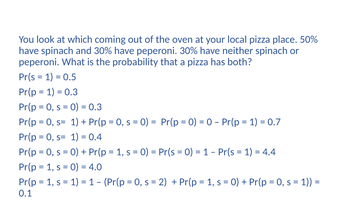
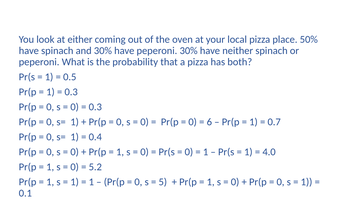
which: which -> either
0 at (209, 122): 0 -> 6
4.4: 4.4 -> 4.0
4.0: 4.0 -> 5.2
2: 2 -> 5
